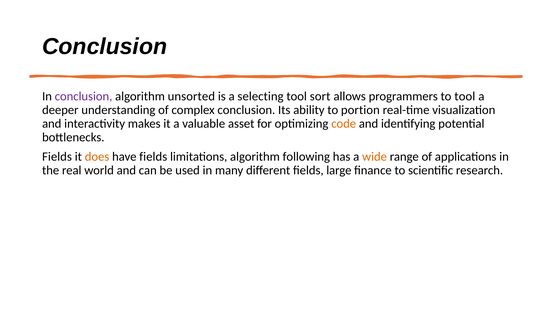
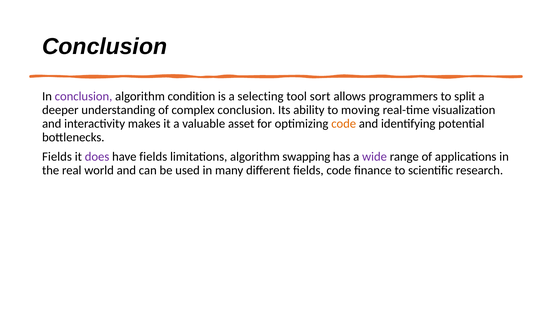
unsorted: unsorted -> condition
to tool: tool -> split
portion: portion -> moving
does colour: orange -> purple
following: following -> swapping
wide colour: orange -> purple
fields large: large -> code
